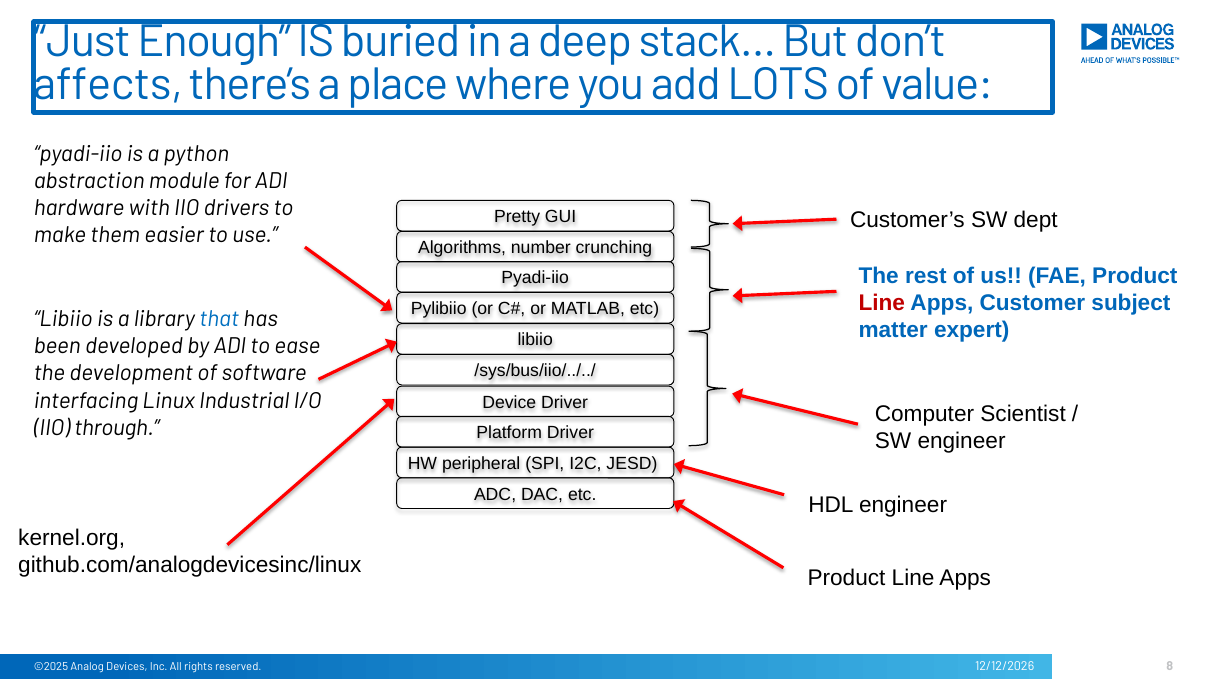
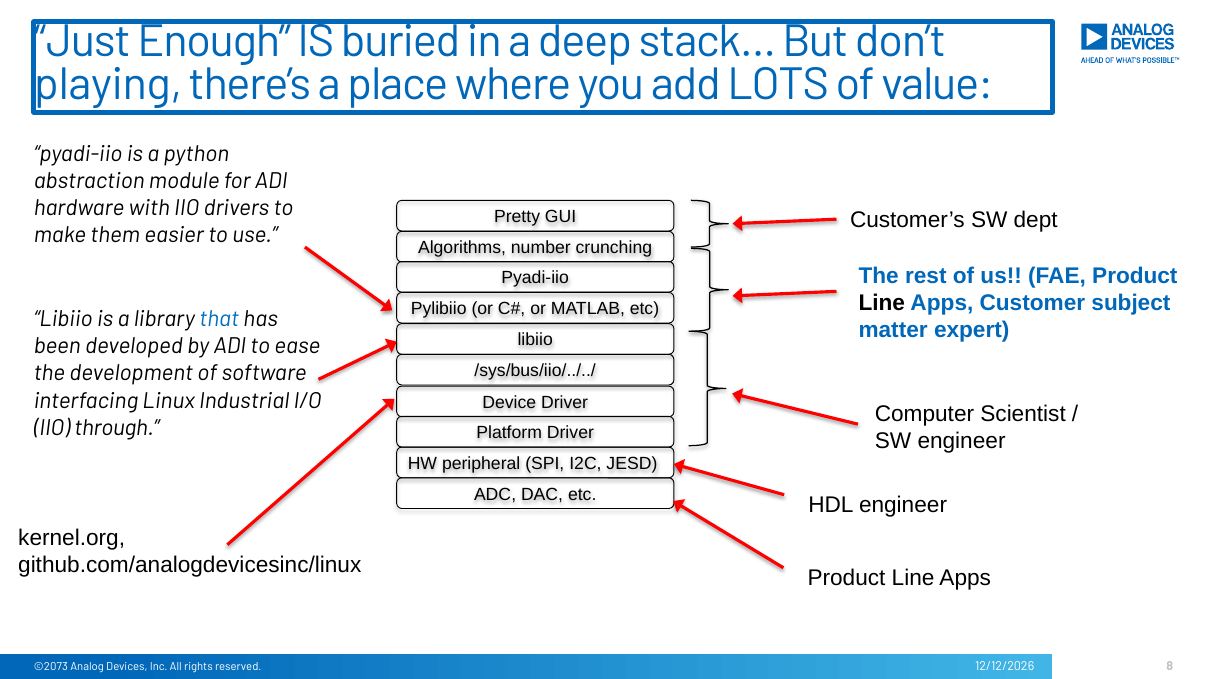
affects: affects -> playing
Line at (882, 303) colour: red -> black
©2025: ©2025 -> ©2073
